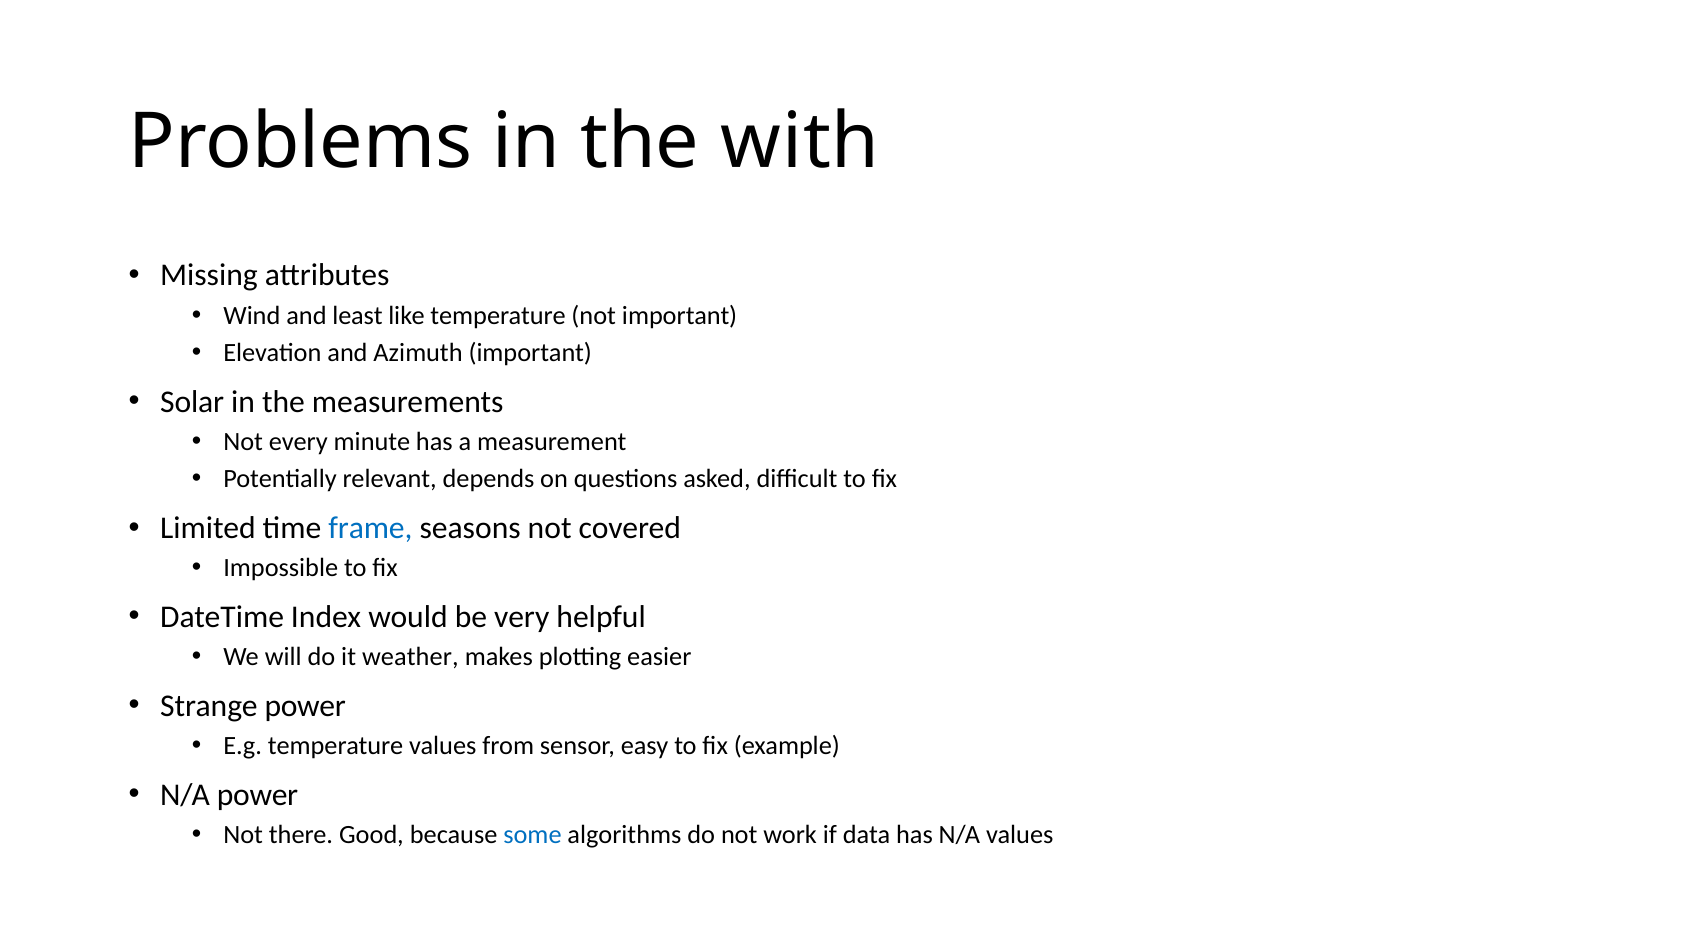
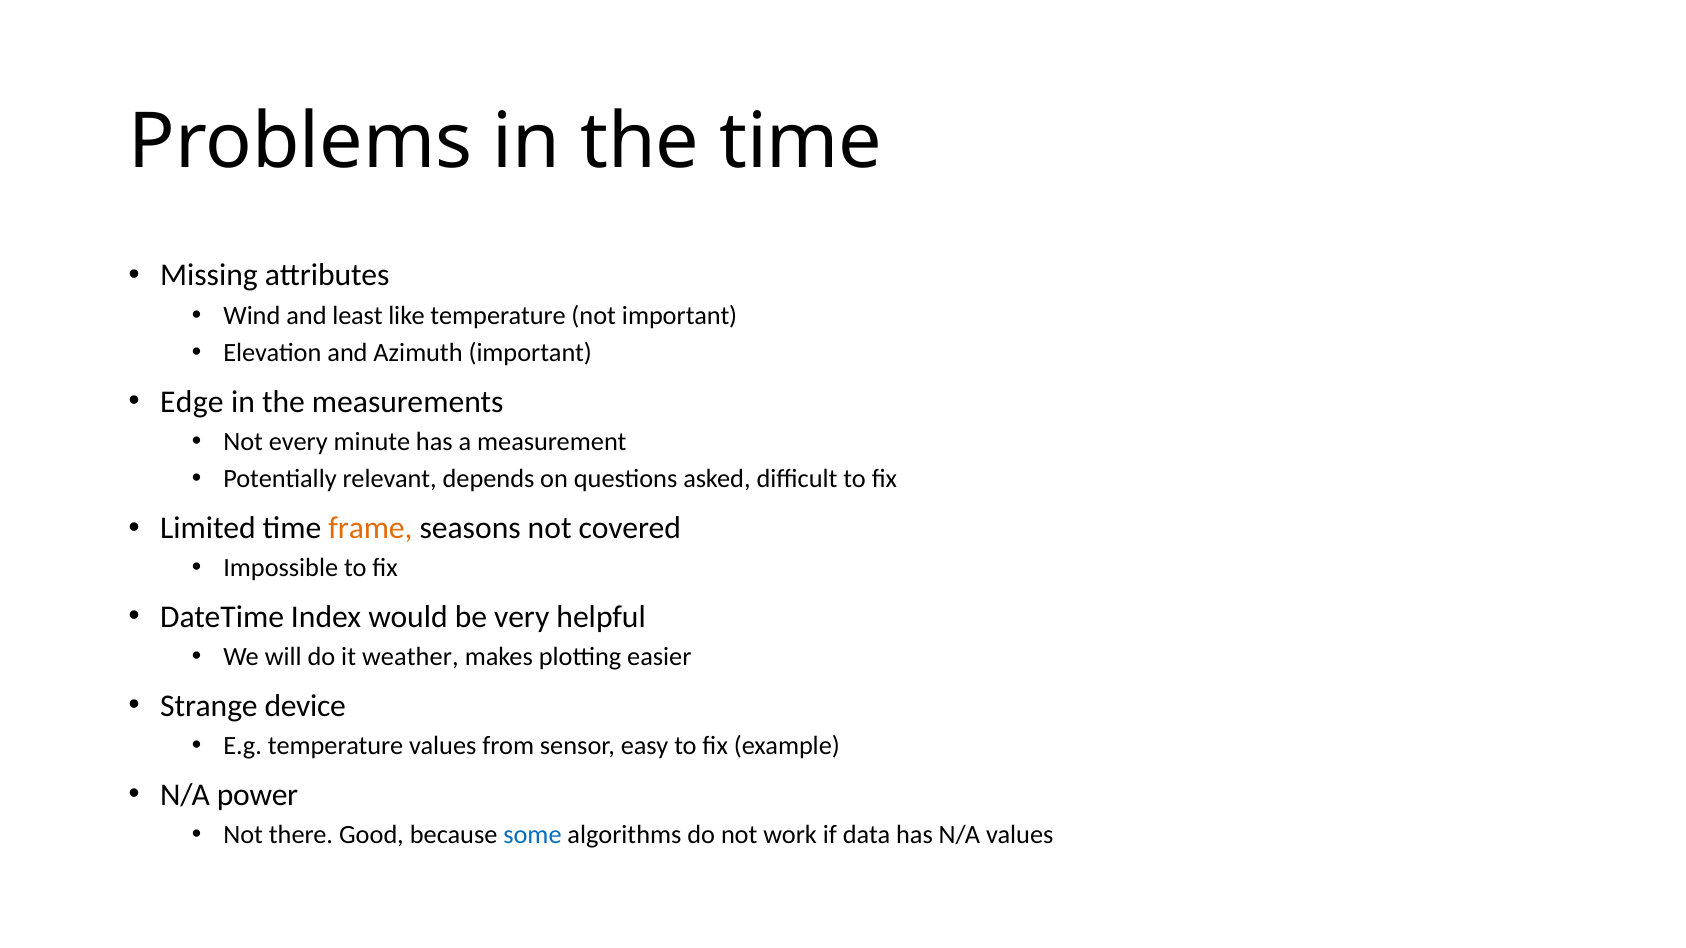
the with: with -> time
Solar: Solar -> Edge
frame colour: blue -> orange
Strange power: power -> device
